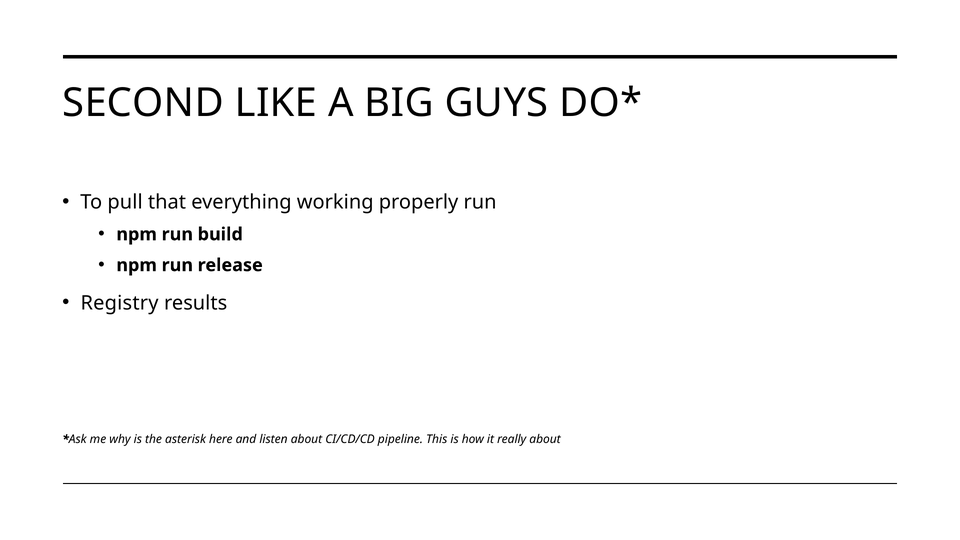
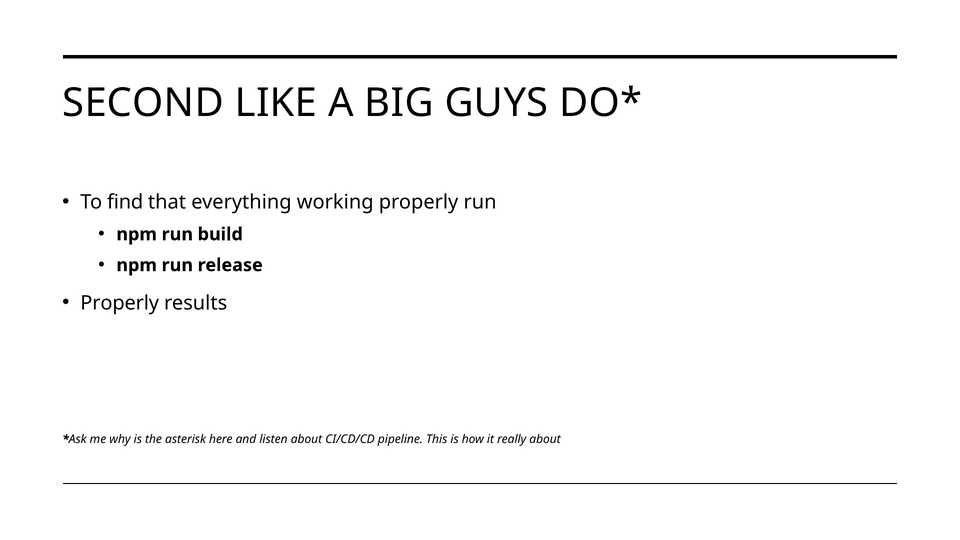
pull: pull -> find
Registry at (120, 303): Registry -> Properly
